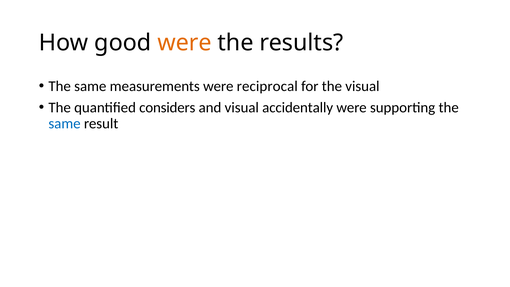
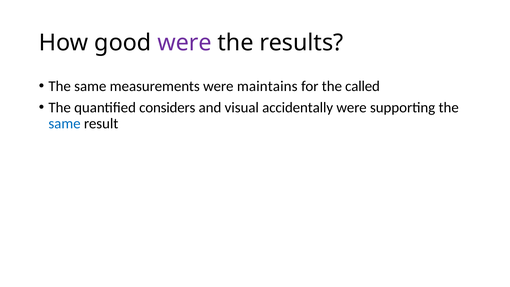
were at (184, 43) colour: orange -> purple
reciprocal: reciprocal -> maintains
the visual: visual -> called
